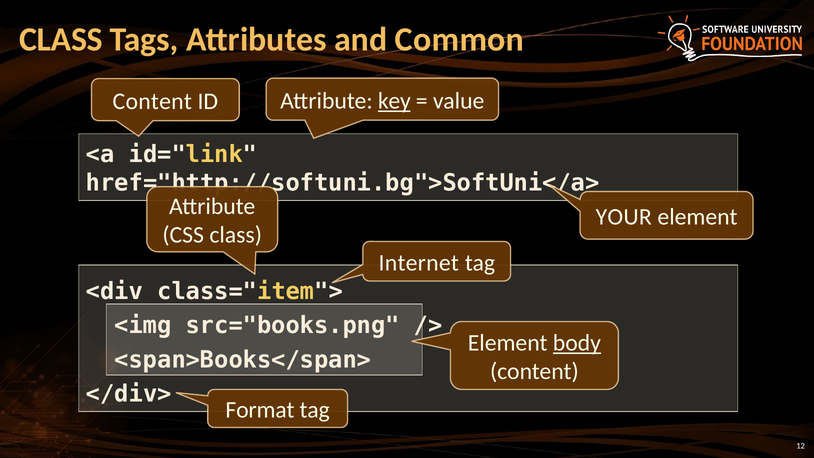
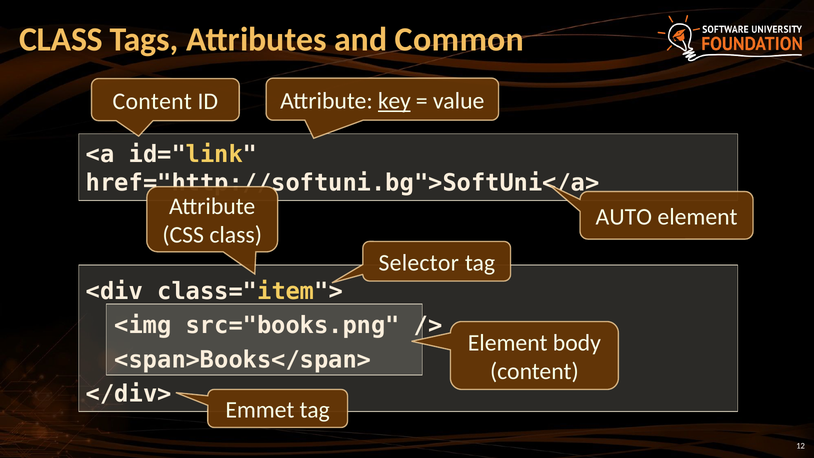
YOUR: YOUR -> AUTO
Internet: Internet -> Selector
body underline: present -> none
Format: Format -> Emmet
